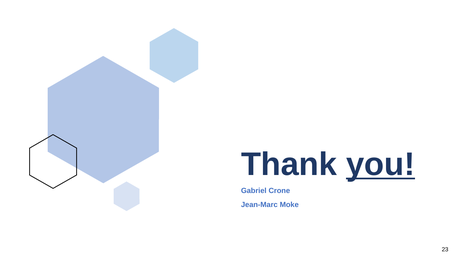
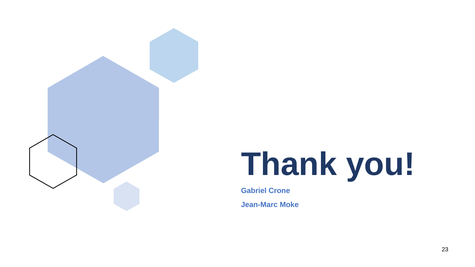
you underline: present -> none
